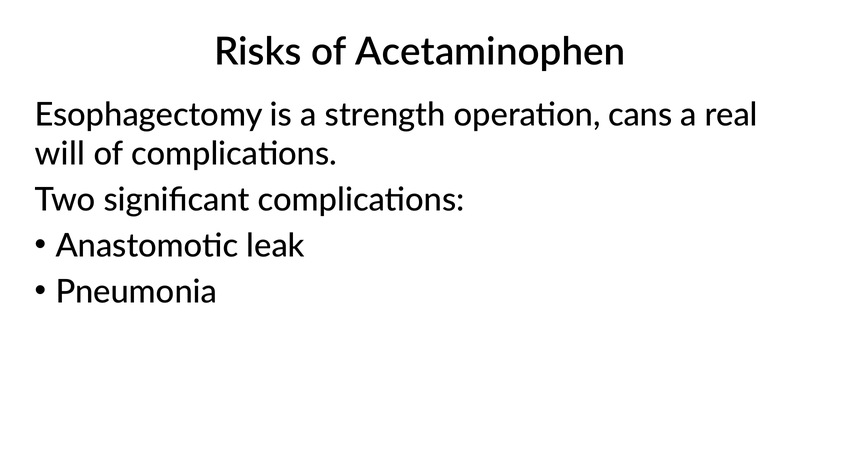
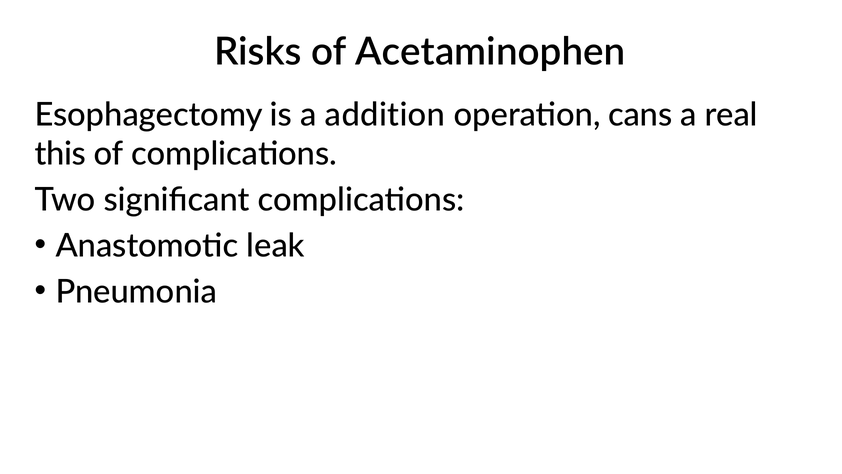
strength: strength -> addition
will: will -> this
